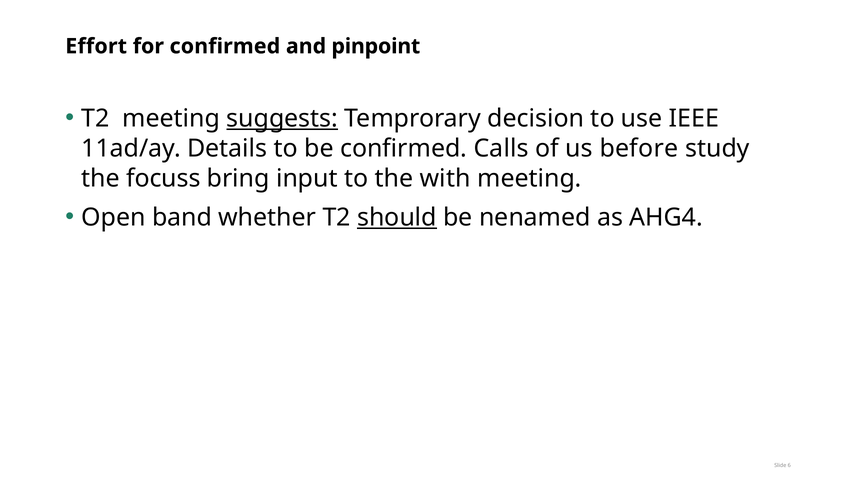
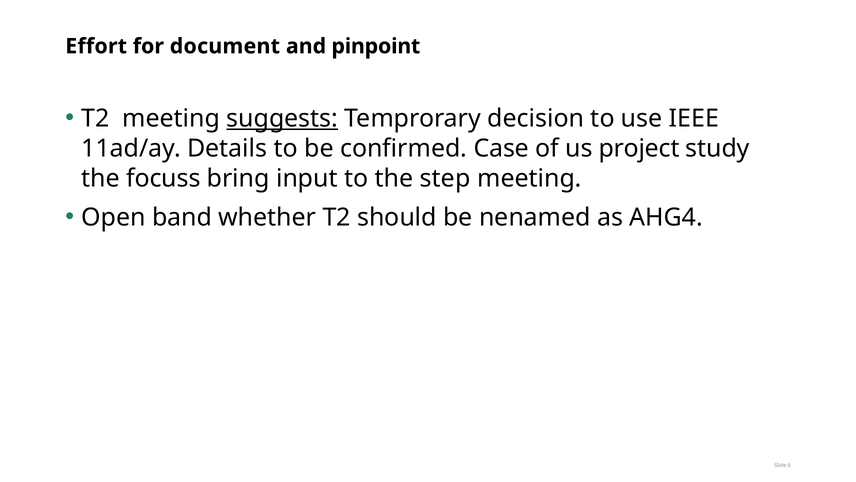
for confirmed: confirmed -> document
Calls: Calls -> Case
before: before -> project
with: with -> step
should underline: present -> none
